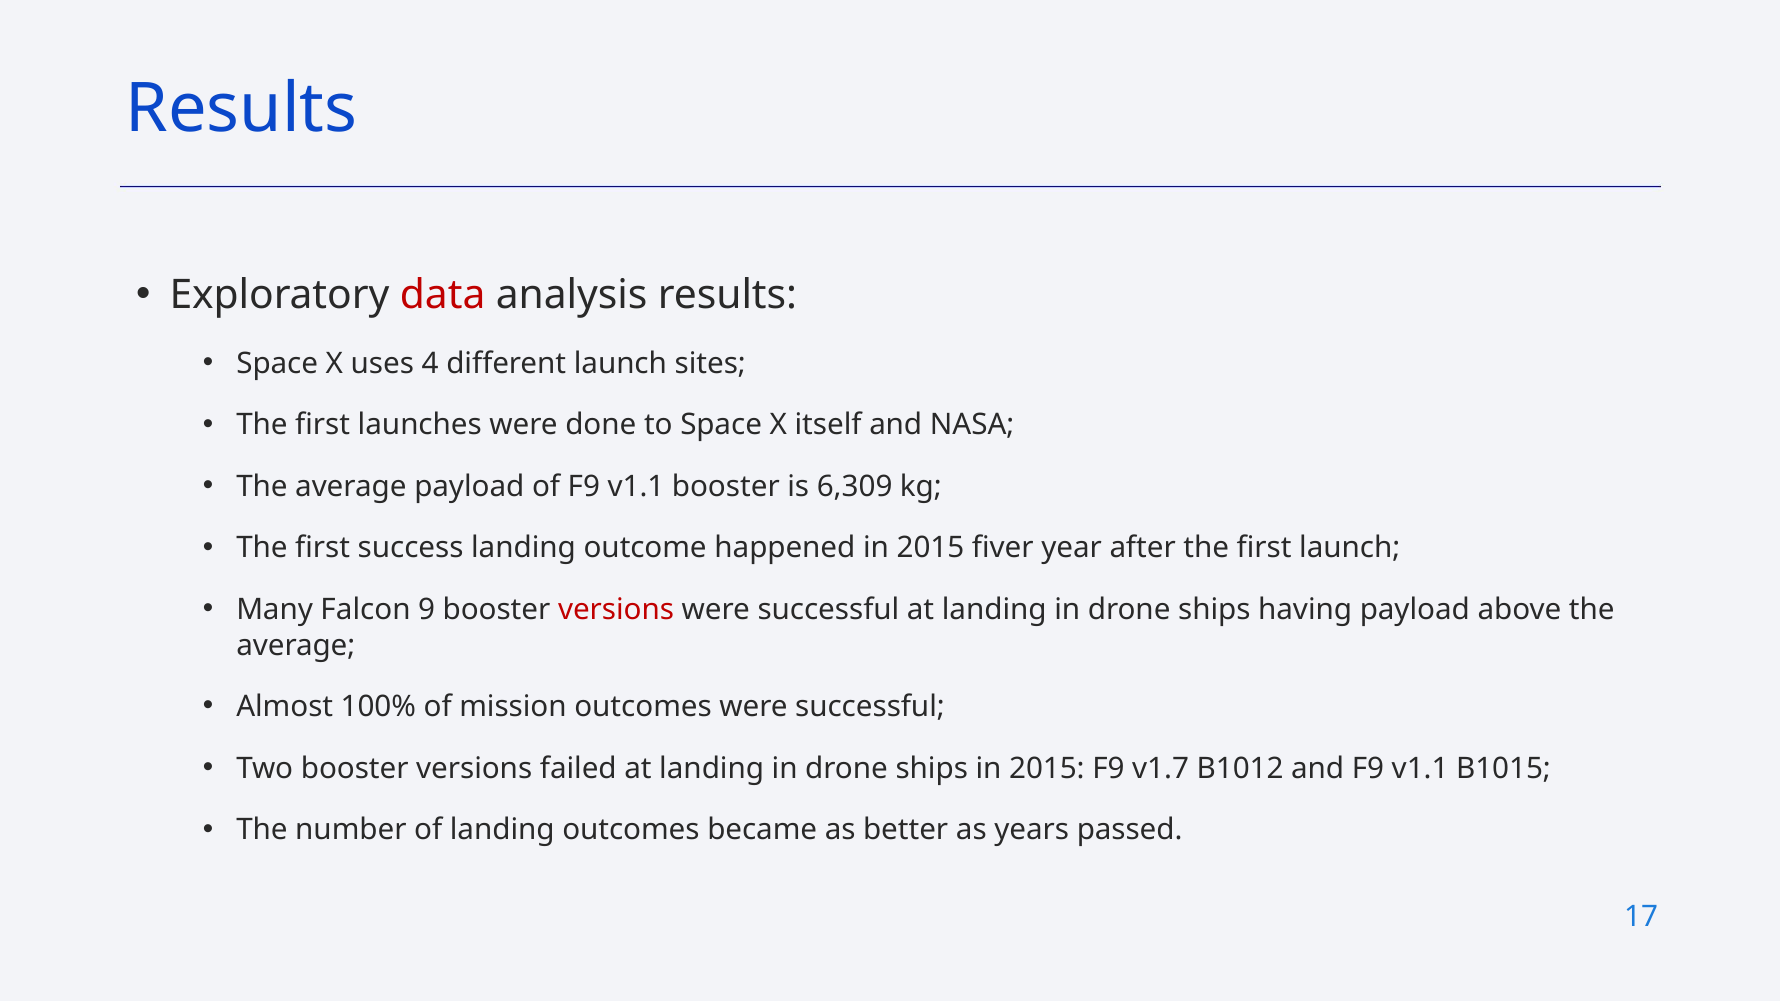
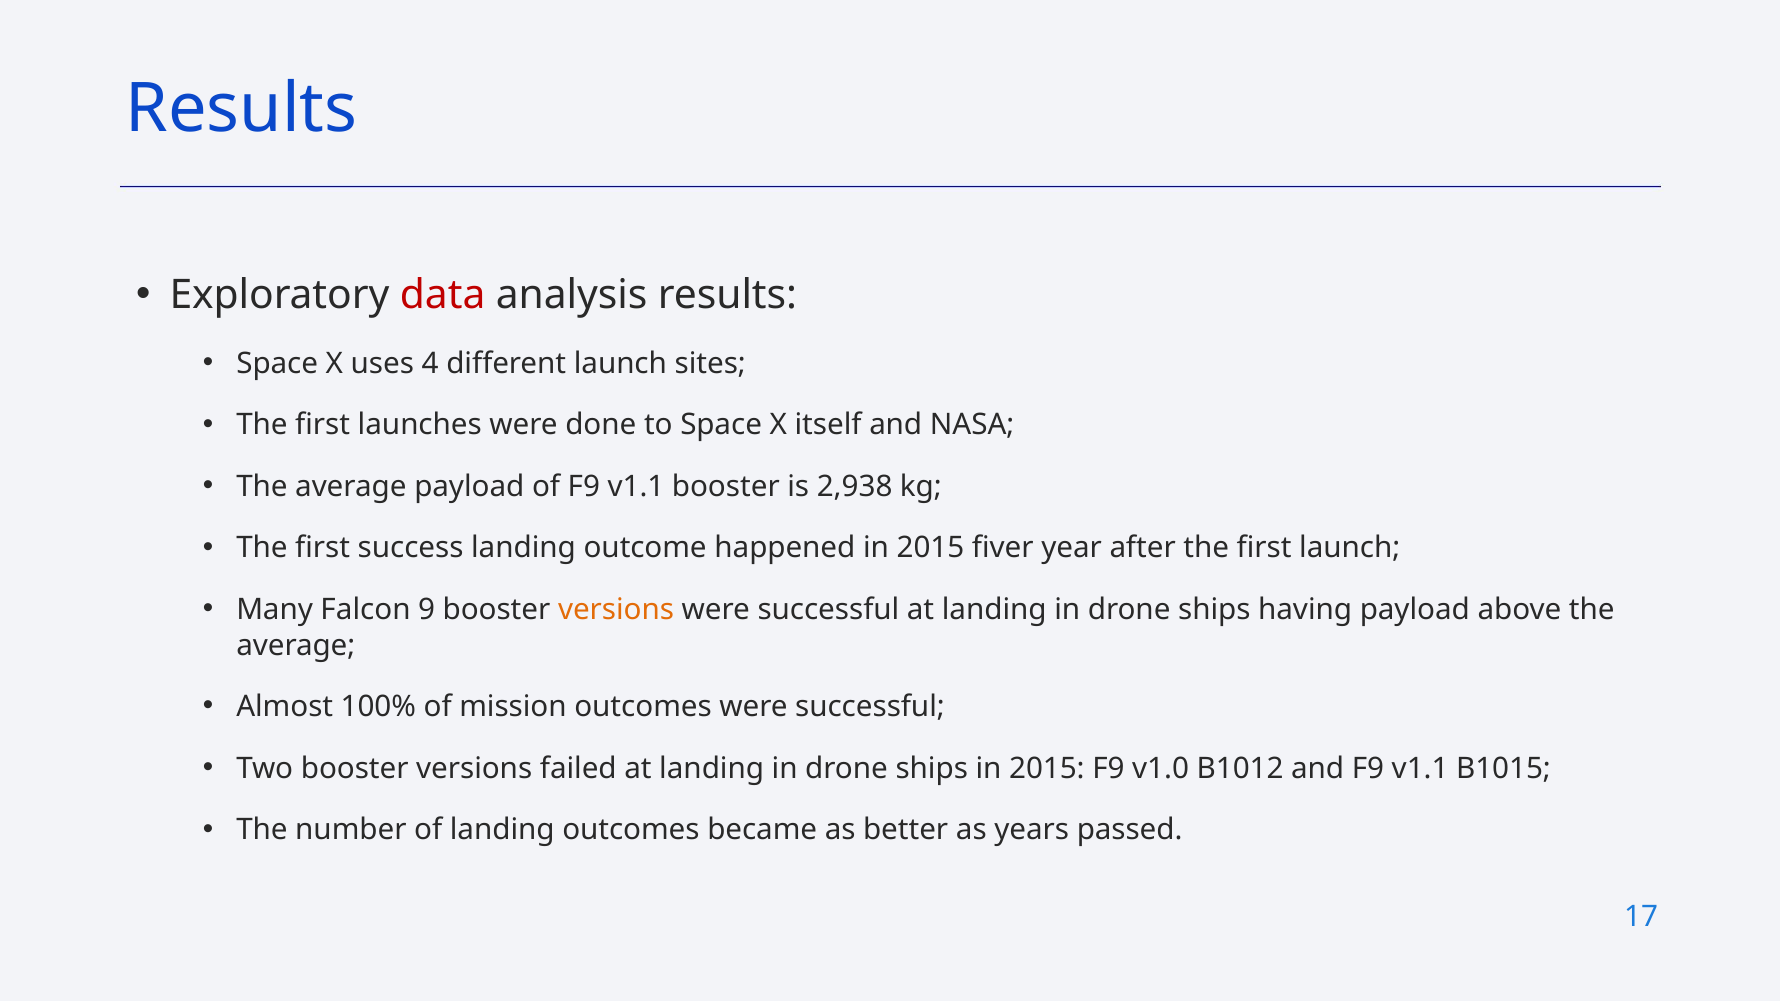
6,309: 6,309 -> 2,938
versions at (616, 610) colour: red -> orange
v1.7: v1.7 -> v1.0
